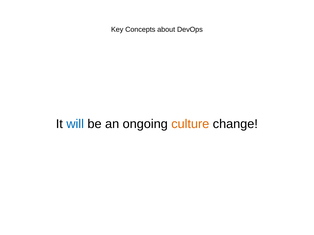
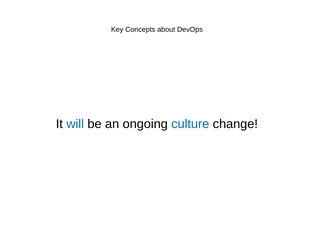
culture colour: orange -> blue
